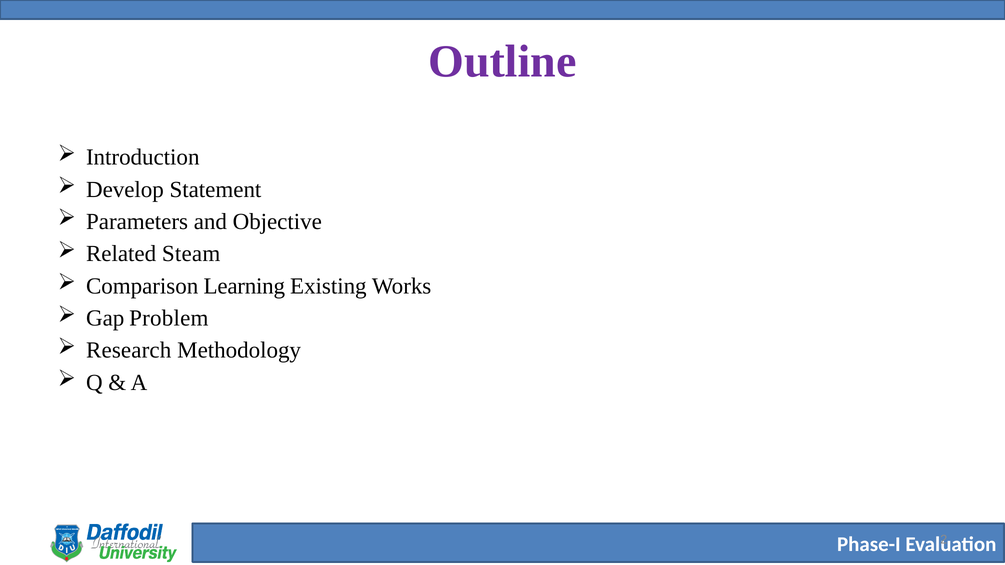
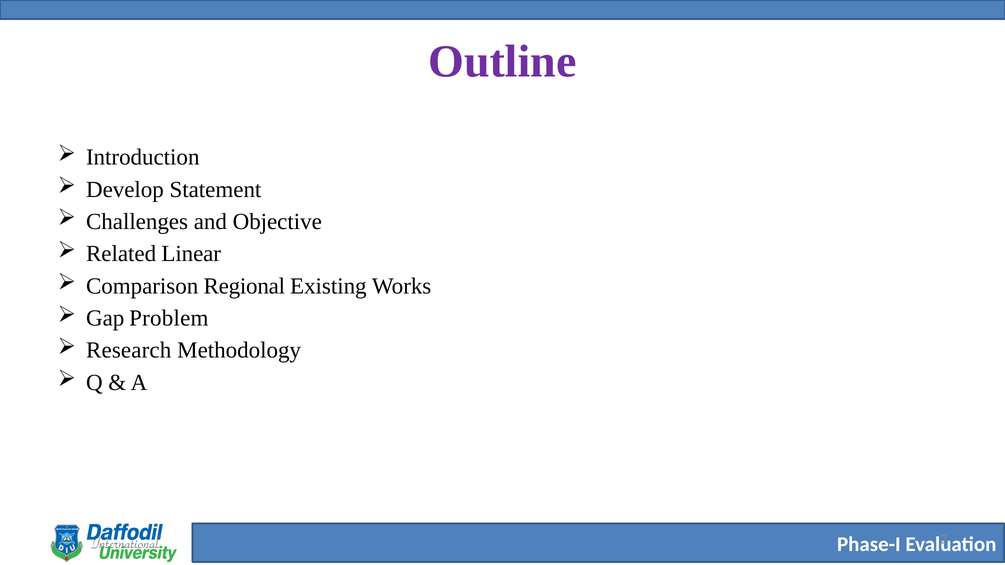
Parameters: Parameters -> Challenges
Steam: Steam -> Linear
Learning: Learning -> Regional
